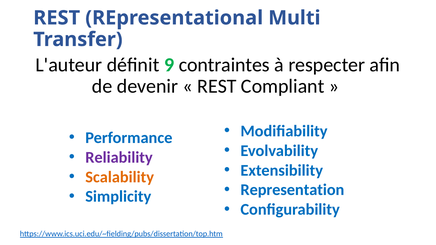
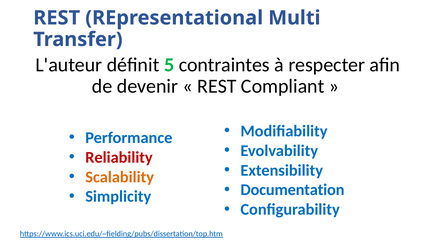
9: 9 -> 5
Reliability colour: purple -> red
Representation: Representation -> Documentation
